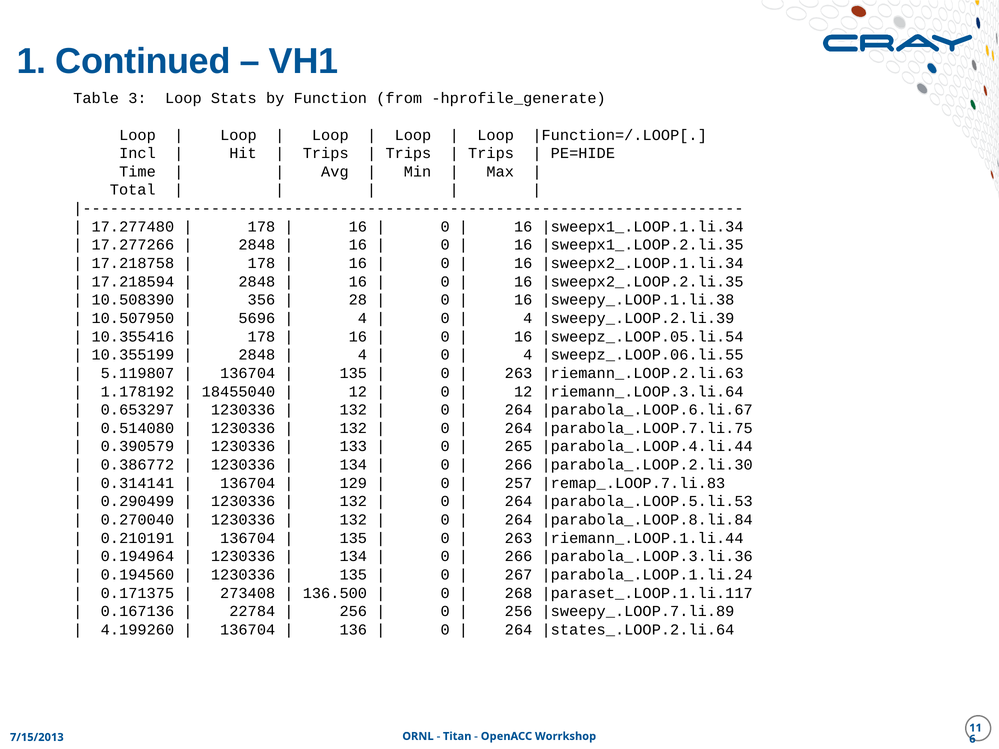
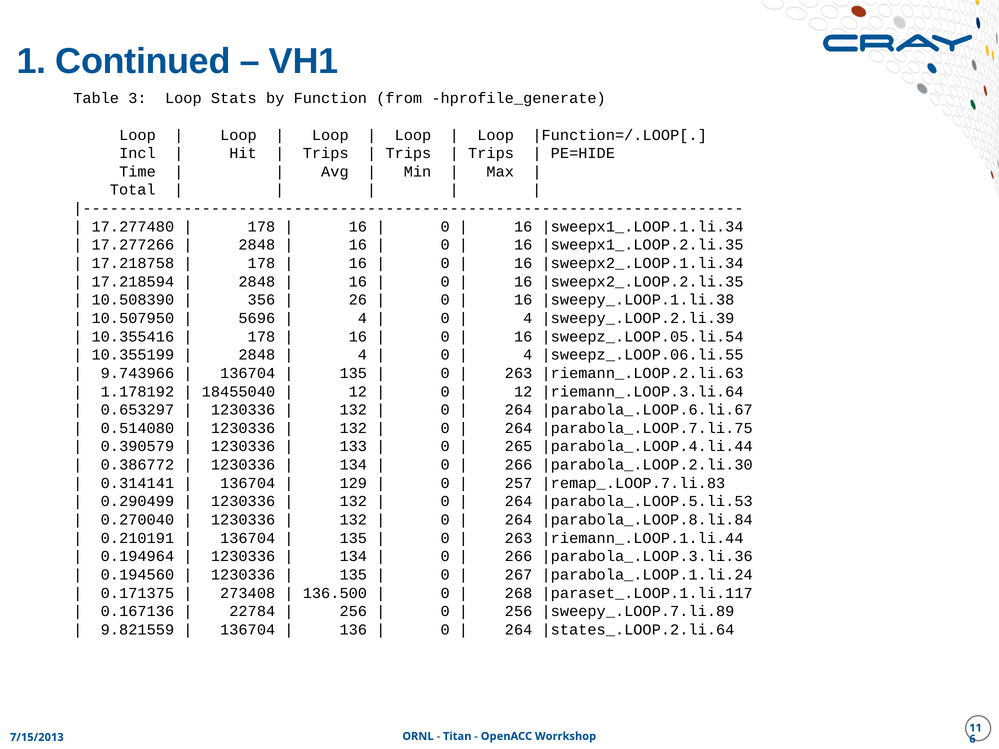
28: 28 -> 26
5.119807: 5.119807 -> 9.743966
4.199260: 4.199260 -> 9.821559
